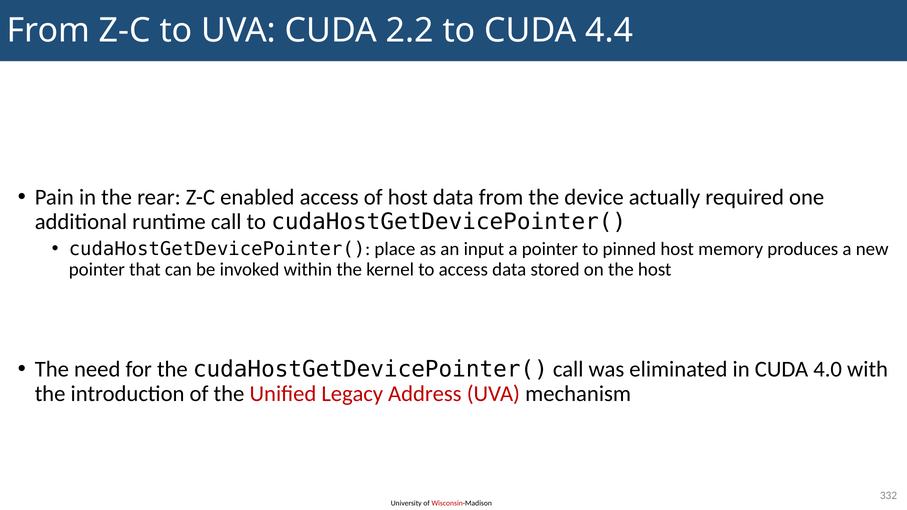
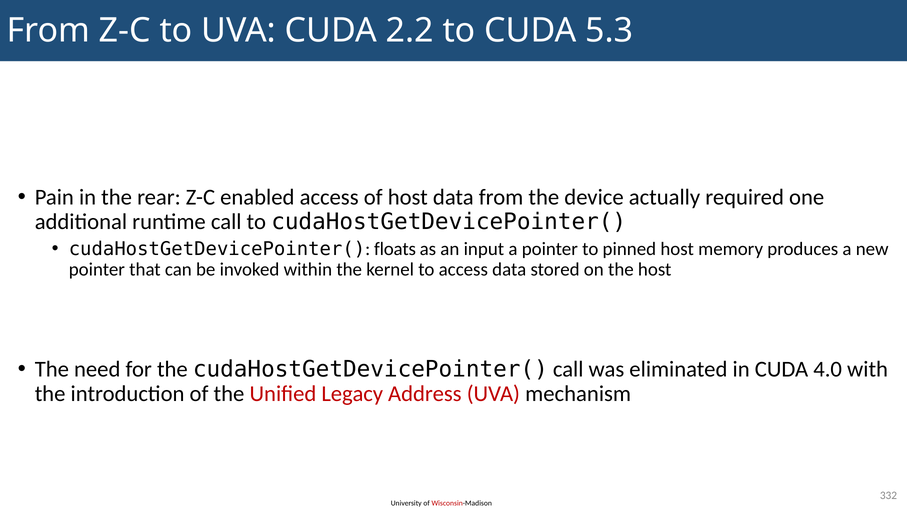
4.4: 4.4 -> 5.3
place: place -> floats
